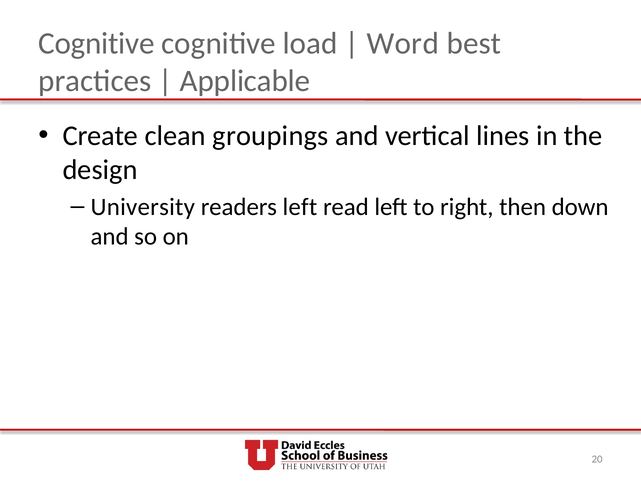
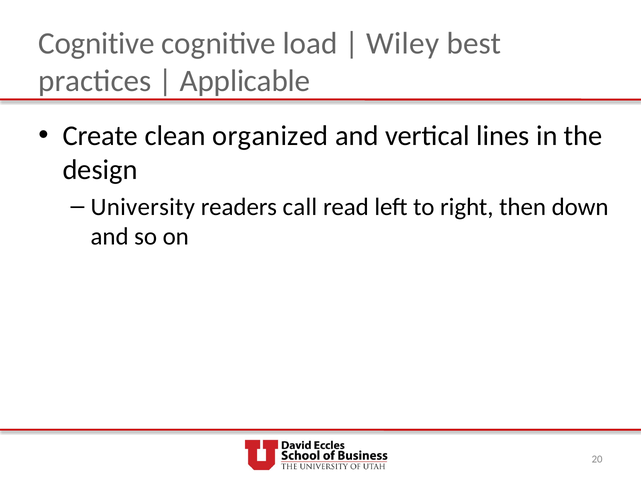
Word: Word -> Wiley
groupings: groupings -> organized
readers left: left -> call
